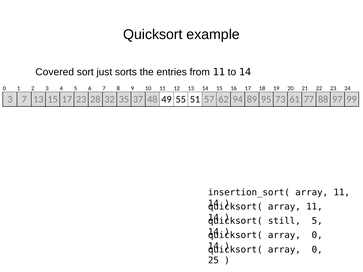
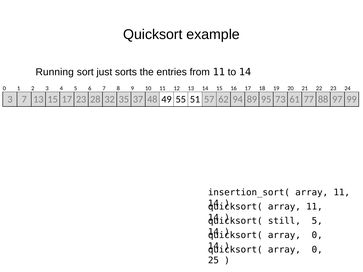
Covered: Covered -> Running
